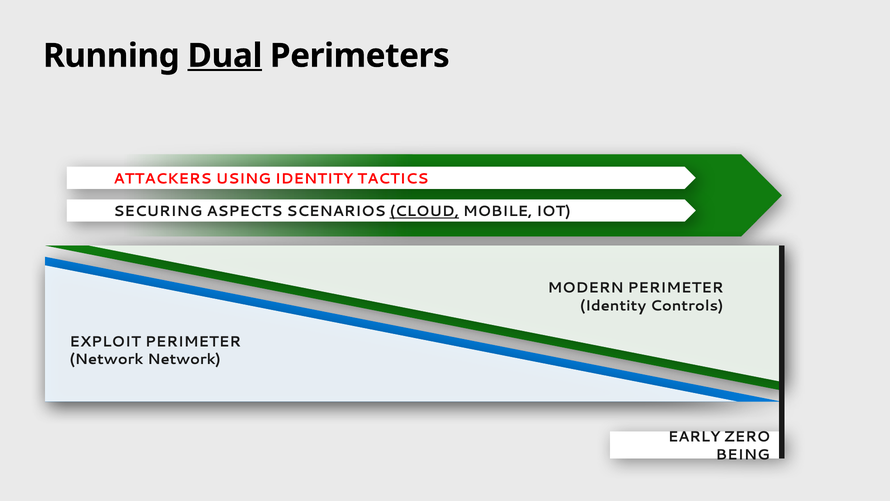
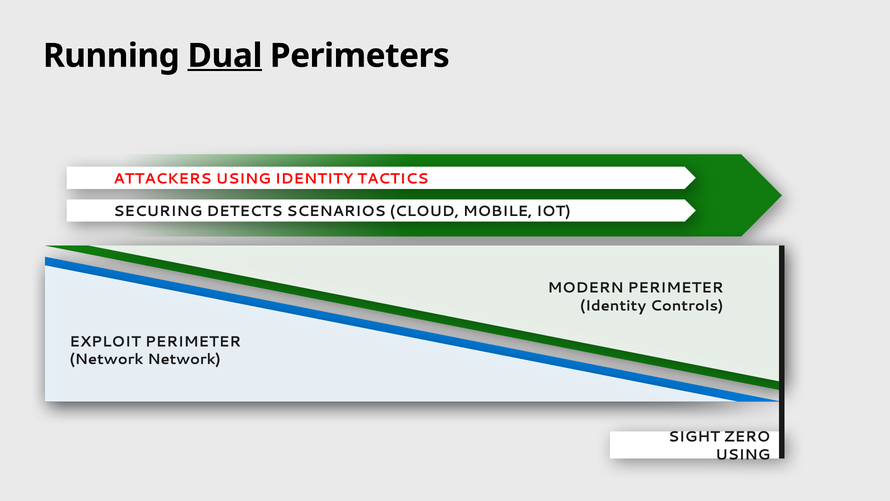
ASPECTS: ASPECTS -> DETECTS
CLOUD underline: present -> none
EARLY: EARLY -> SIGHT
BEING at (743, 455): BEING -> USING
